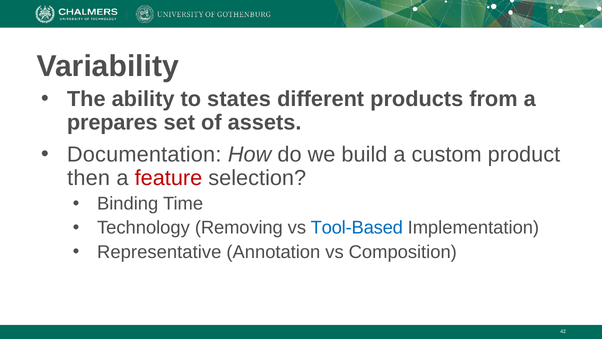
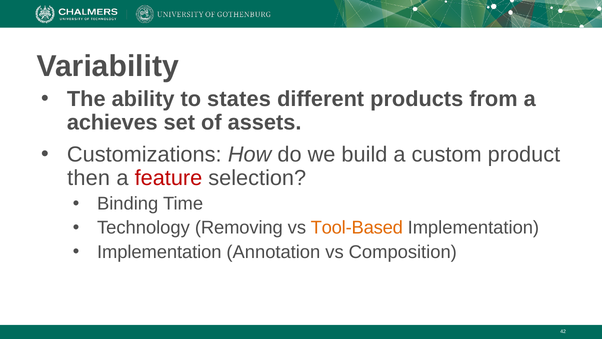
prepares: prepares -> achieves
Documentation: Documentation -> Customizations
Tool-Based colour: blue -> orange
Representative at (159, 252): Representative -> Implementation
